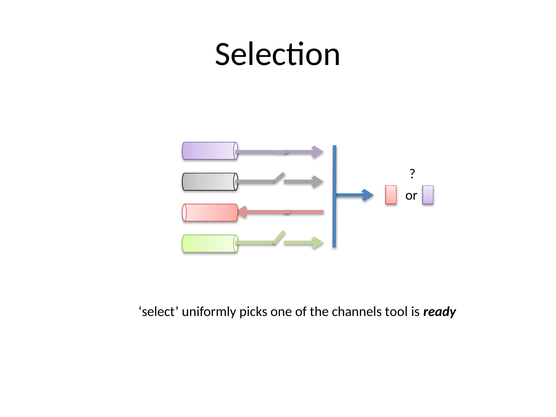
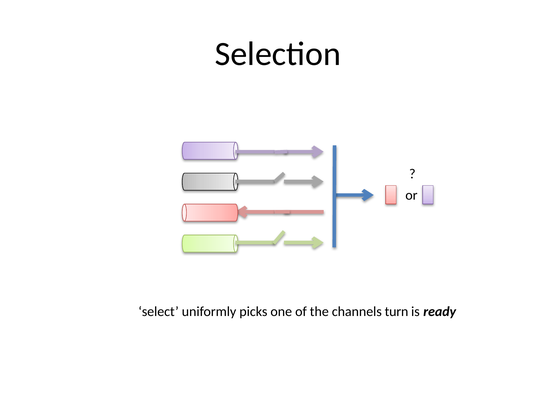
tool: tool -> turn
